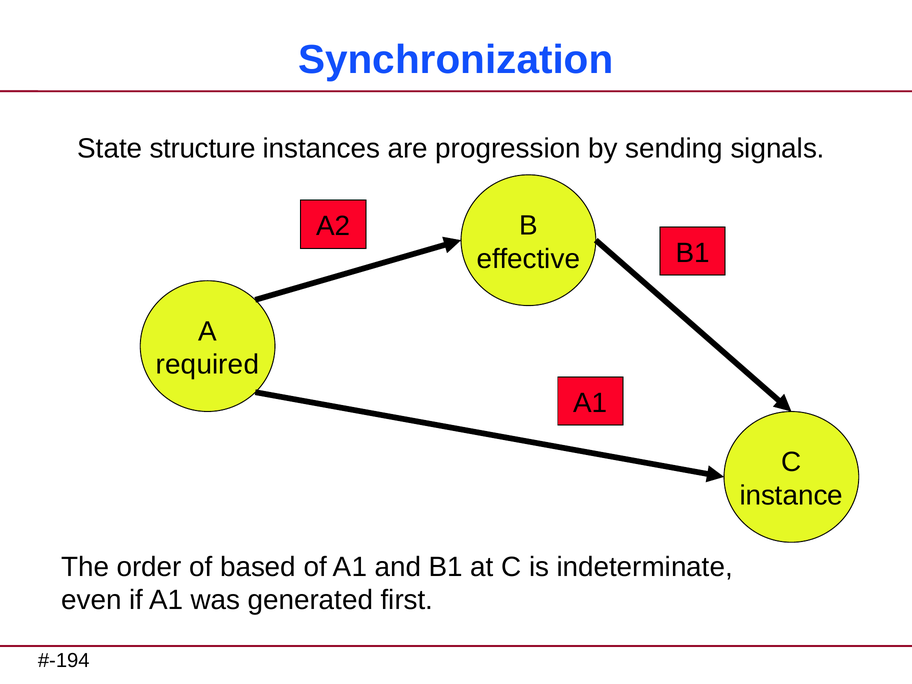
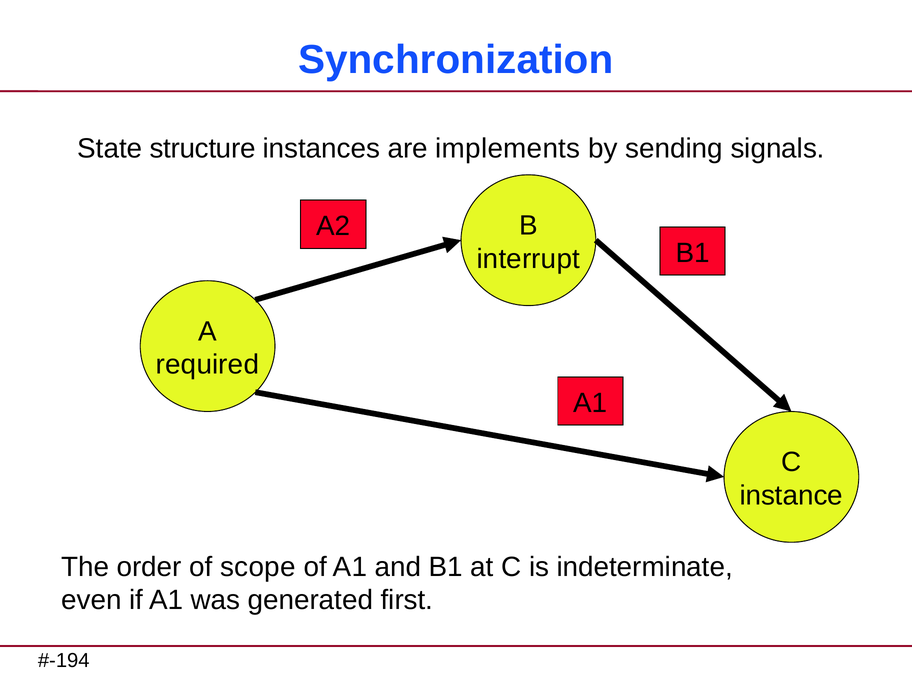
progression: progression -> implements
effective: effective -> interrupt
based: based -> scope
